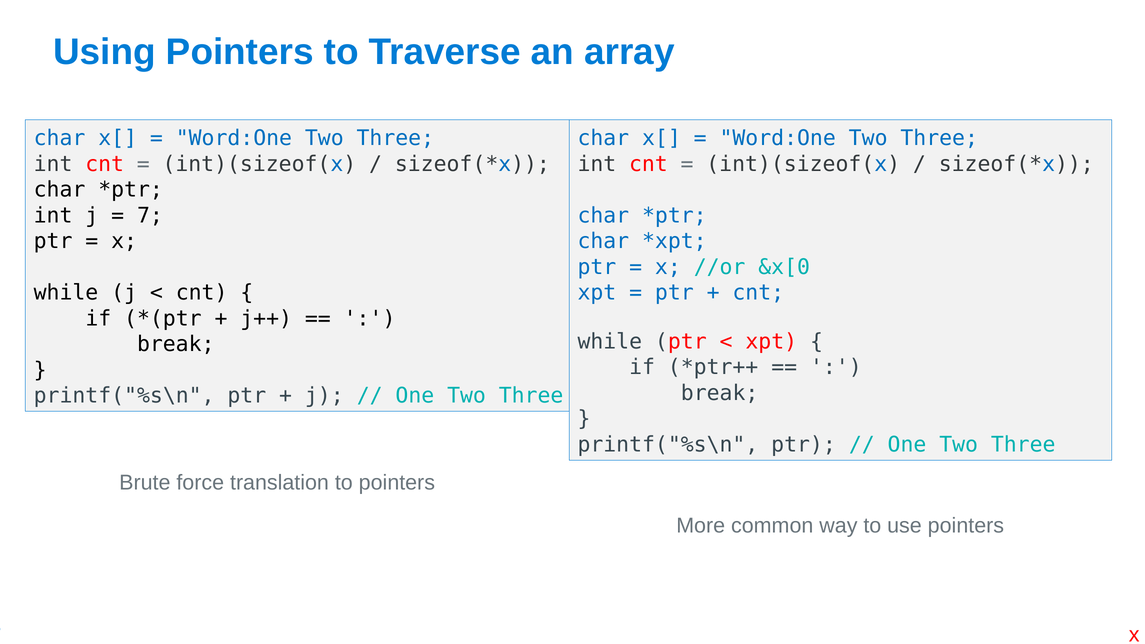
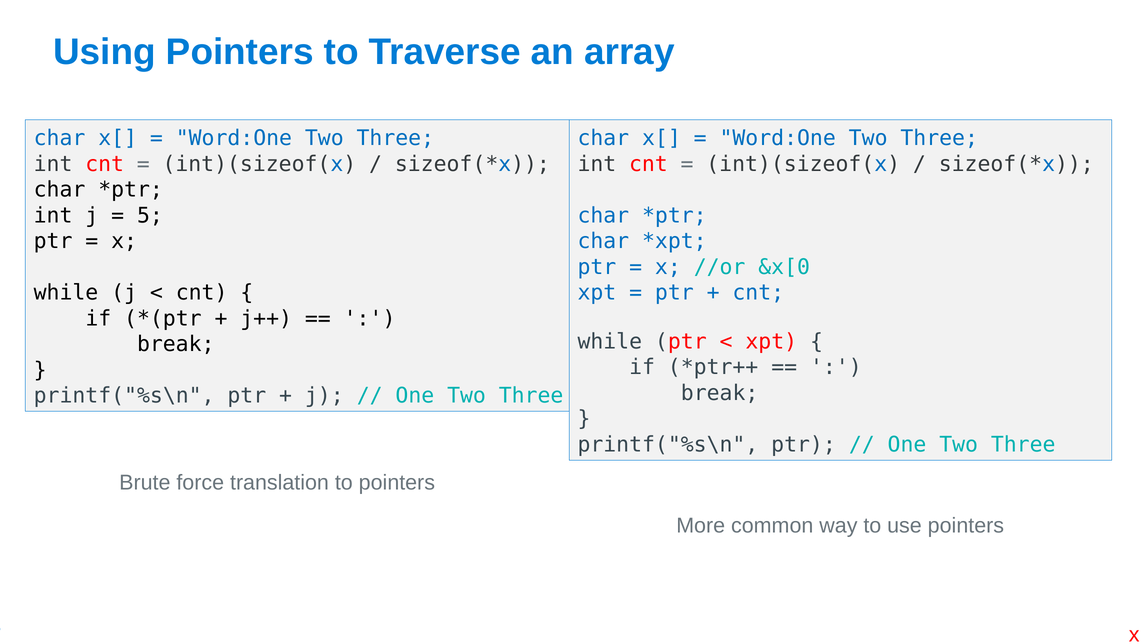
7: 7 -> 5
